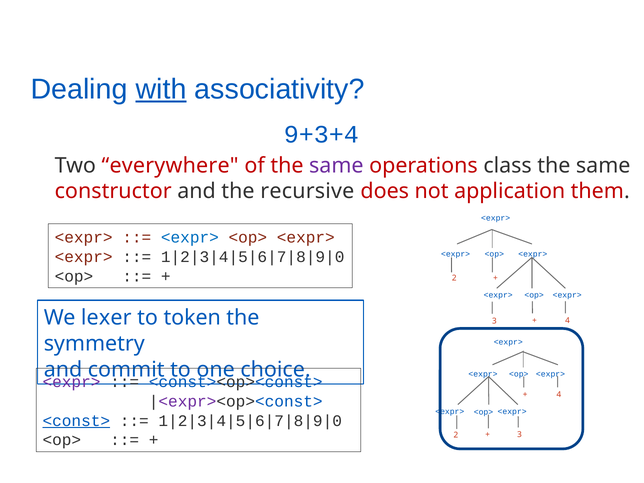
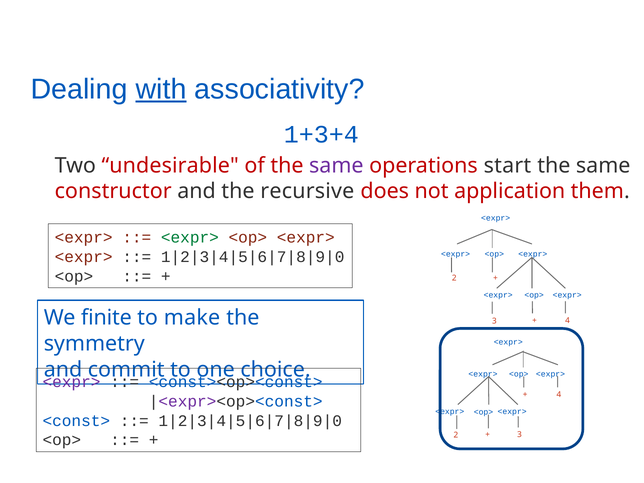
9+3+4: 9+3+4 -> 1+3+4
everywhere: everywhere -> undesirable
class: class -> start
<expr> at (190, 238) colour: blue -> green
lexer: lexer -> finite
token: token -> make
<const> underline: present -> none
